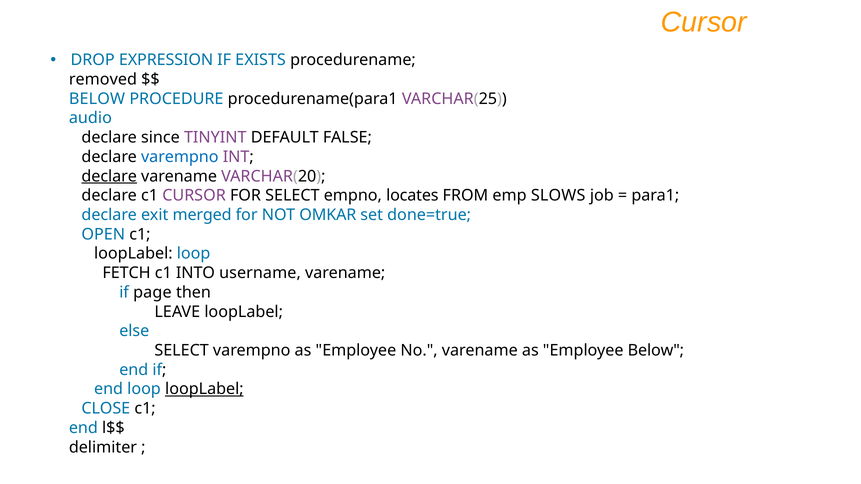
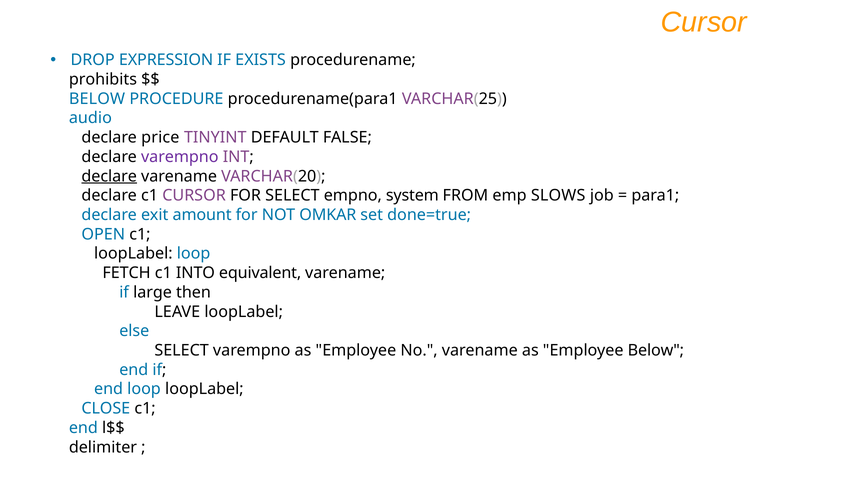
removed: removed -> prohibits
since: since -> price
varempno at (180, 157) colour: blue -> purple
locates: locates -> system
merged: merged -> amount
username: username -> equivalent
page: page -> large
loopLabel at (204, 389) underline: present -> none
